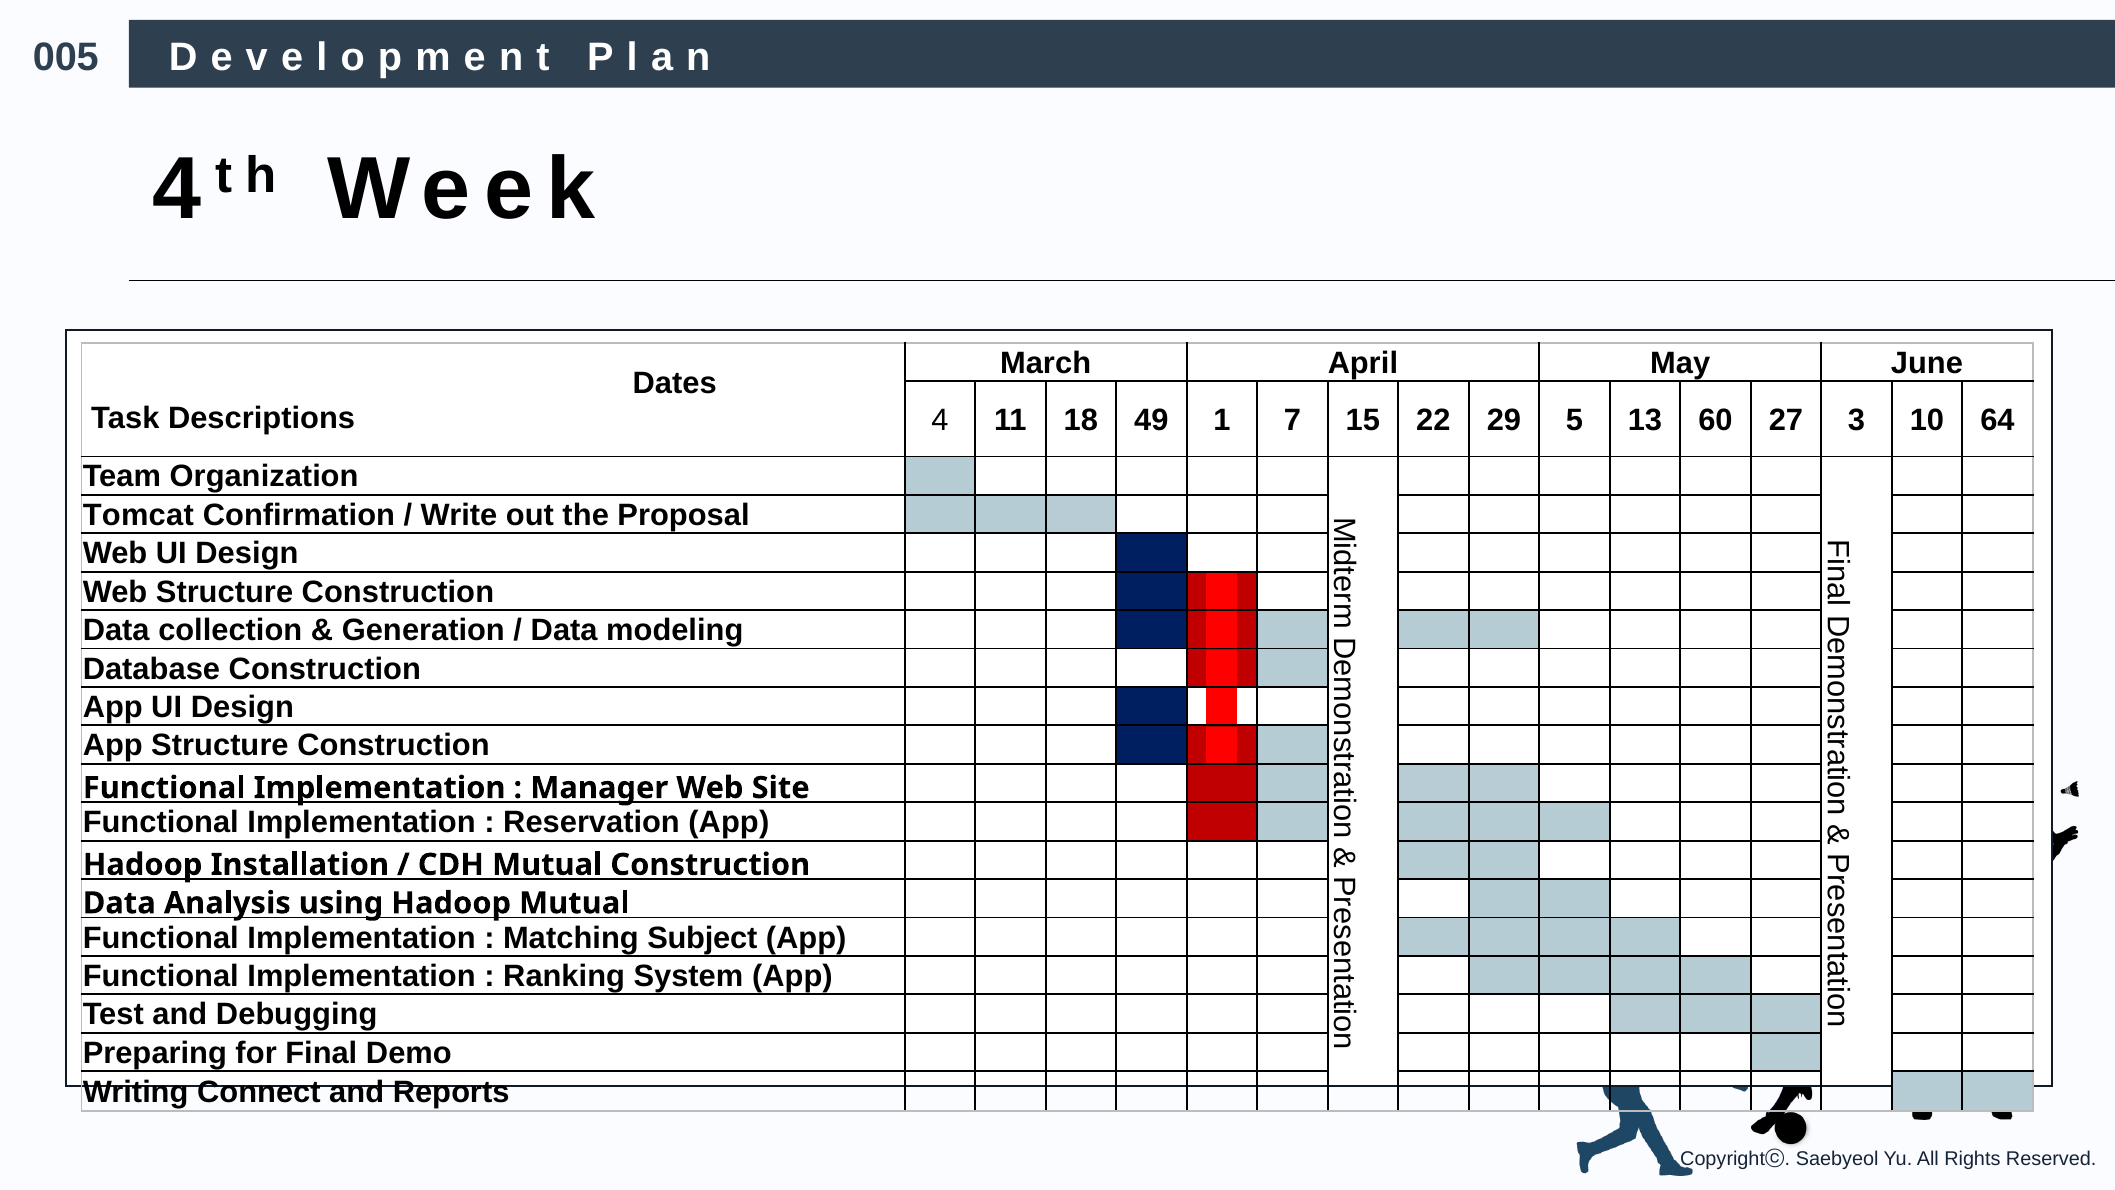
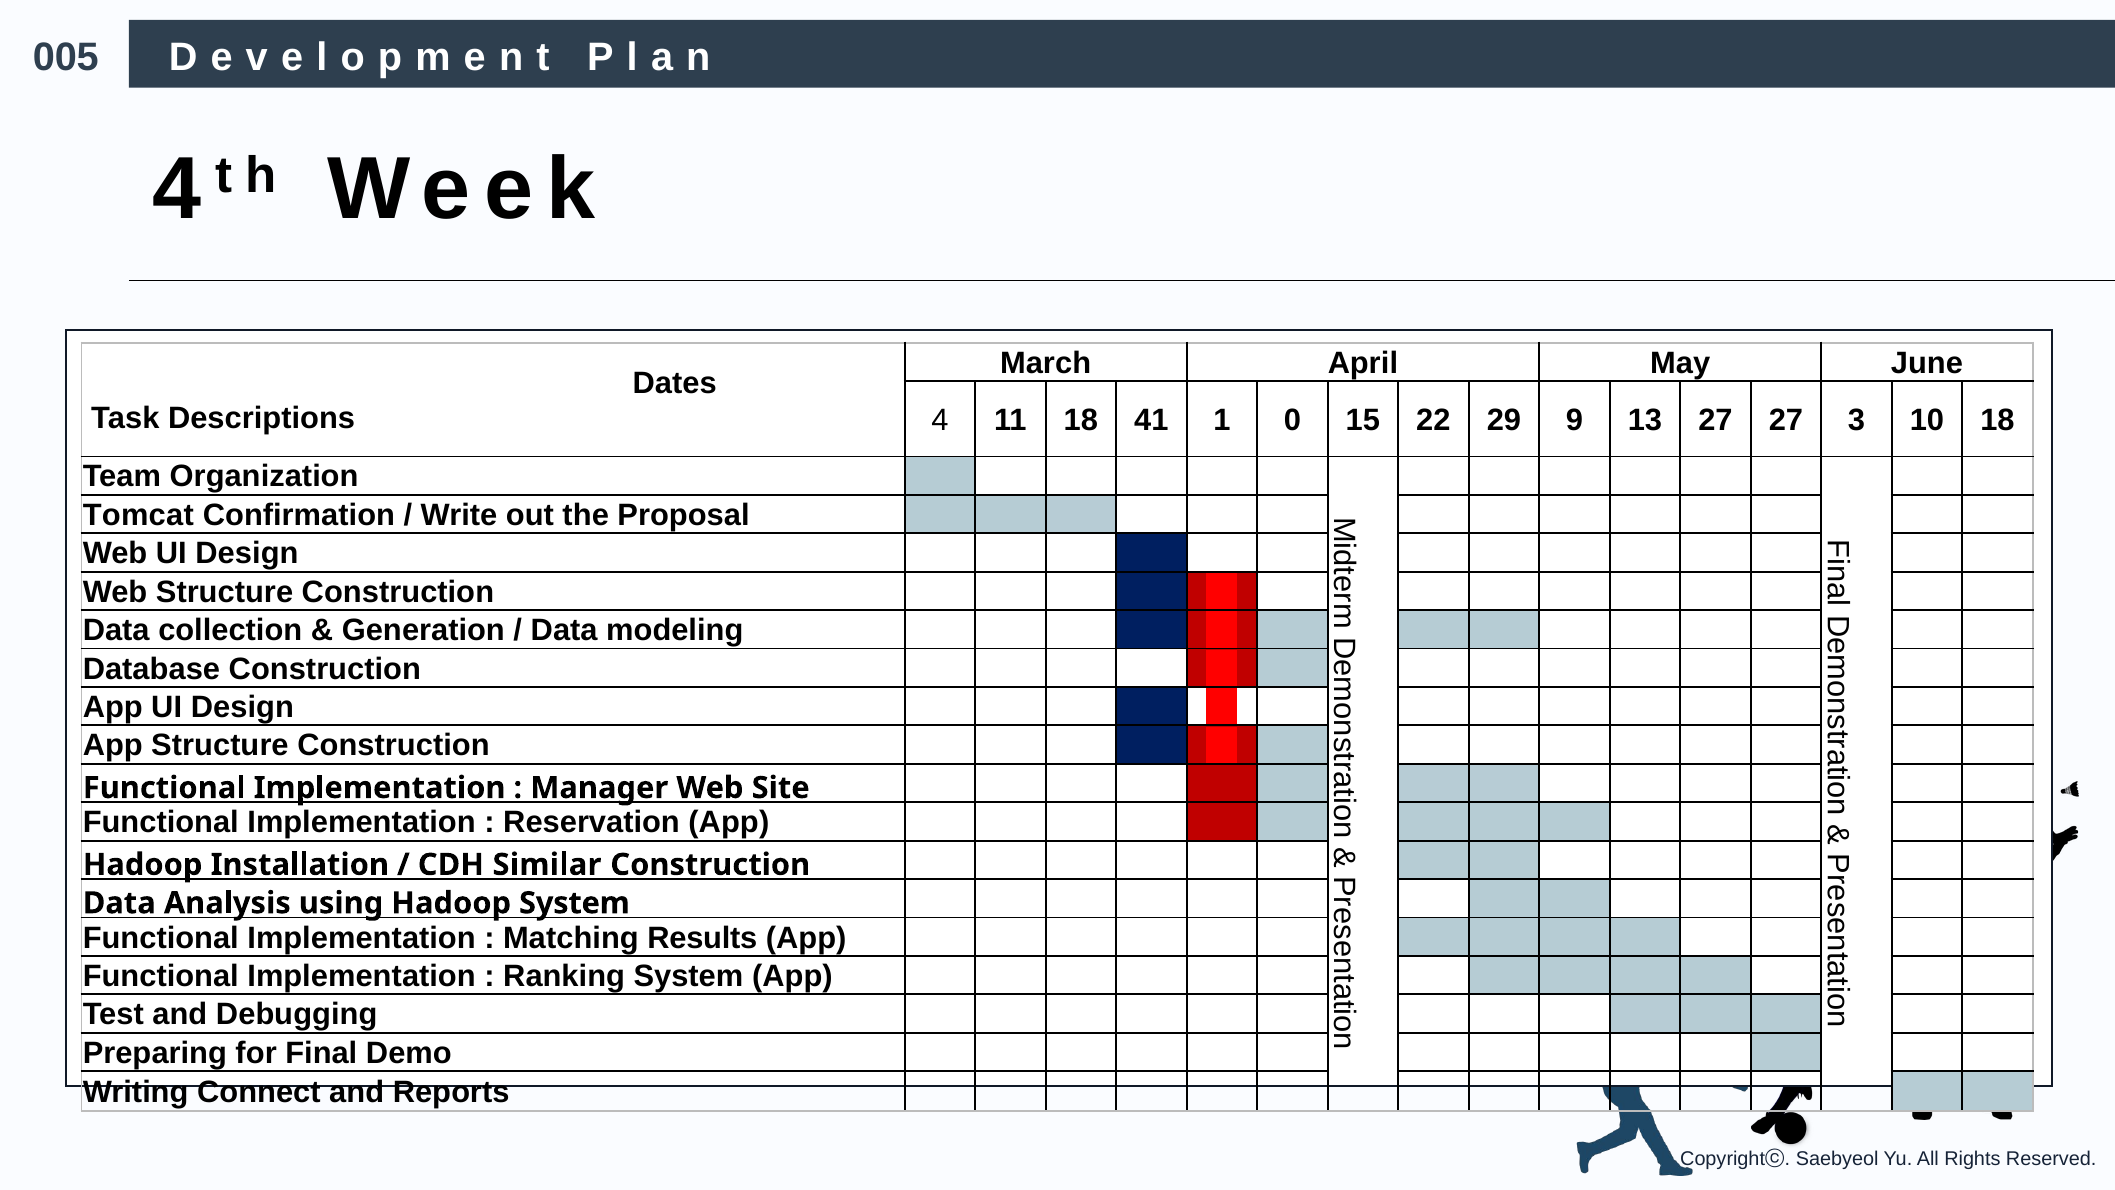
49: 49 -> 41
7: 7 -> 0
5: 5 -> 9
13 60: 60 -> 27
10 64: 64 -> 18
CDH Mutual: Mutual -> Similar
Hadoop Mutual: Mutual -> System
Subject: Subject -> Results
